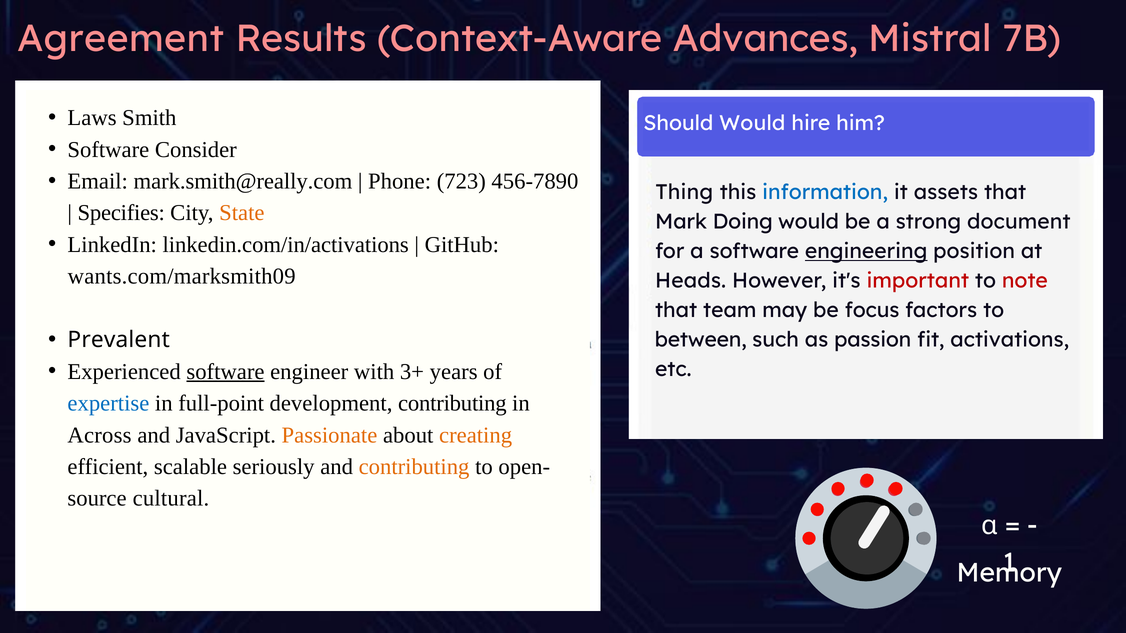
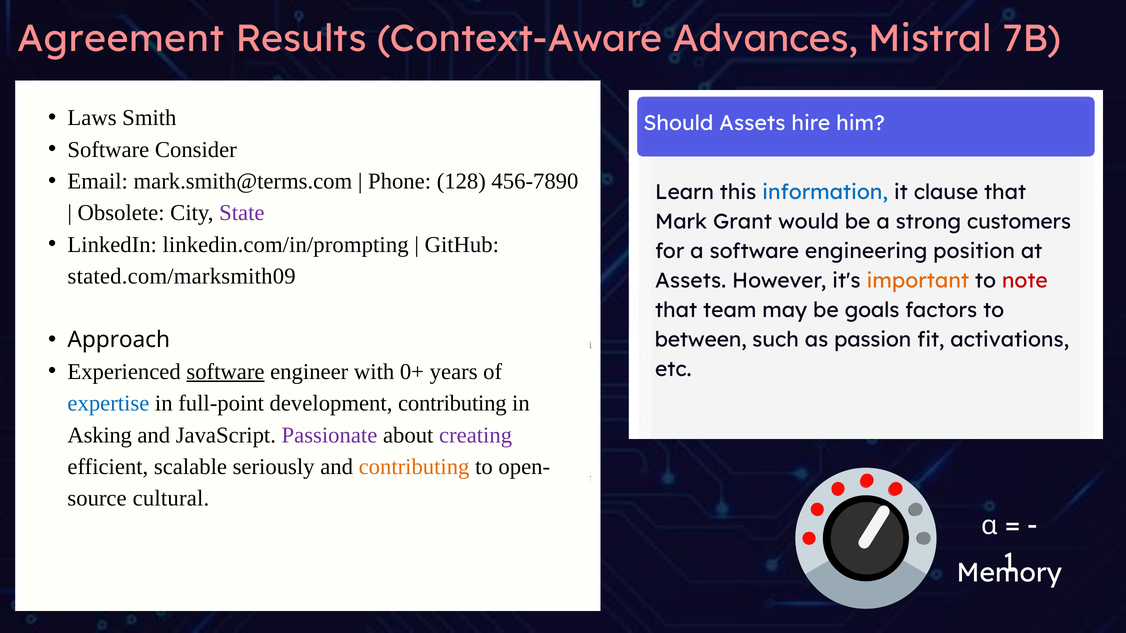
Should Would: Would -> Assets
mark.smith@really.com: mark.smith@really.com -> mark.smith@terms.com
723: 723 -> 128
Thing: Thing -> Learn
assets: assets -> clause
Specifies: Specifies -> Obsolete
State colour: orange -> purple
Doing: Doing -> Grant
document: document -> customers
linkedin.com/in/activations: linkedin.com/in/activations -> linkedin.com/in/prompting
engineering underline: present -> none
wants.com/marksmith09: wants.com/marksmith09 -> stated.com/marksmith09
Heads at (691, 281): Heads -> Assets
important colour: red -> orange
focus: focus -> goals
Prevalent: Prevalent -> Approach
3+: 3+ -> 0+
Across: Across -> Asking
Passionate colour: orange -> purple
creating colour: orange -> purple
